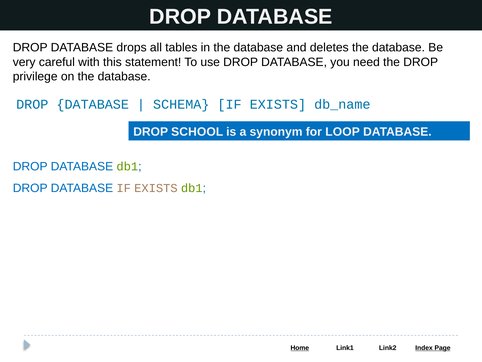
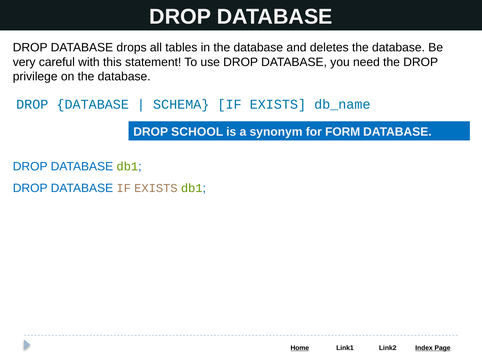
LOOP: LOOP -> FORM
